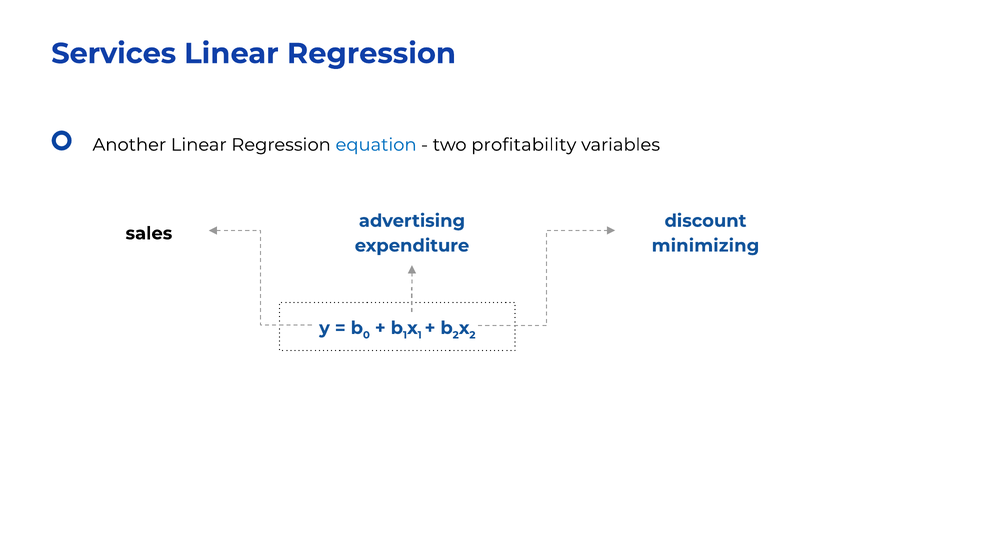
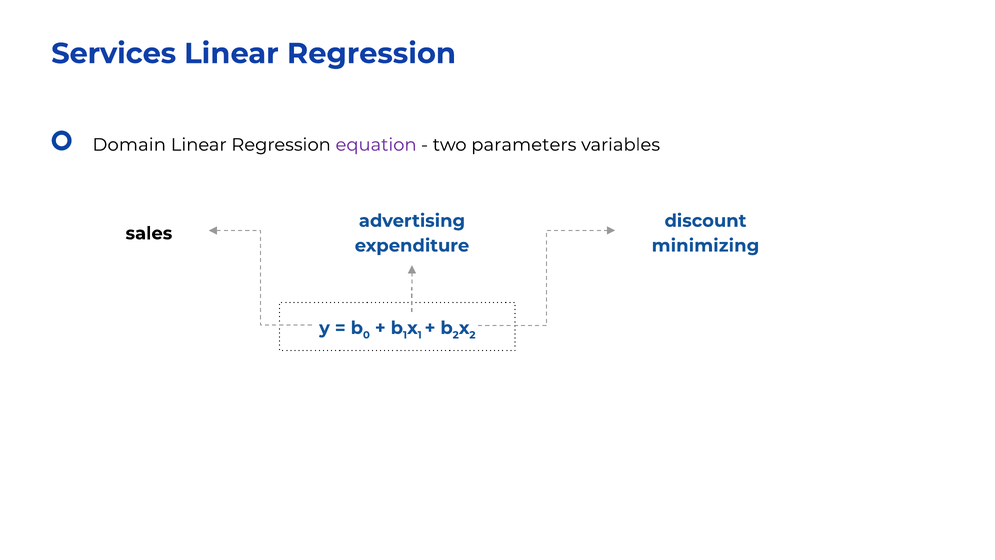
Another: Another -> Domain
equation colour: blue -> purple
profitability: profitability -> parameters
